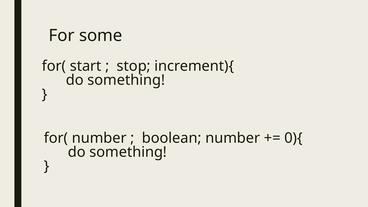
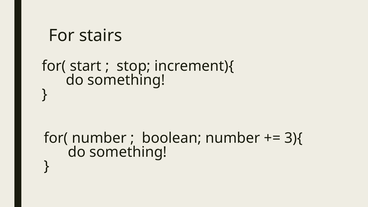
some: some -> stairs
0){: 0){ -> 3){
